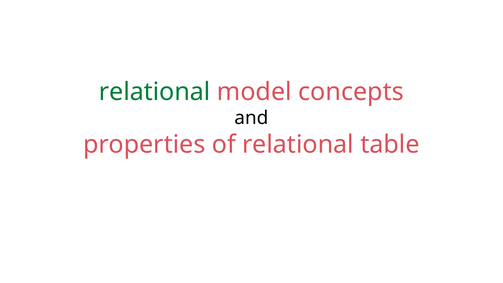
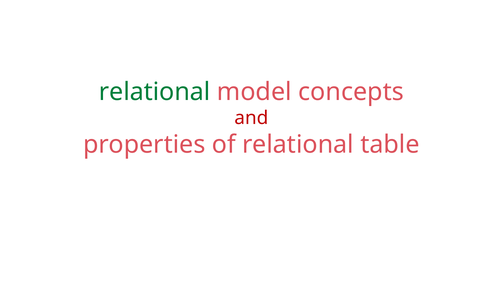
and colour: black -> red
